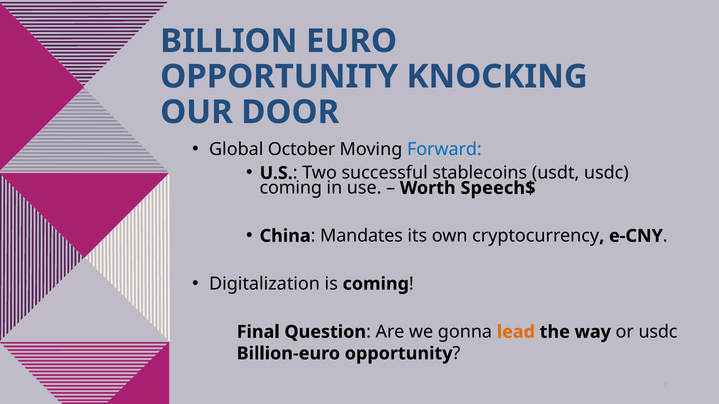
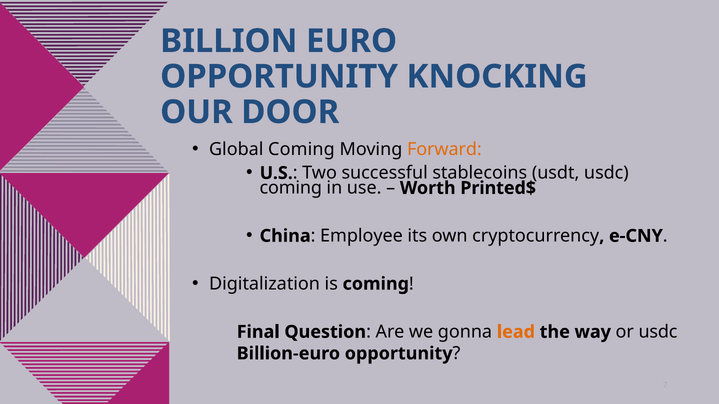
Global October: October -> Coming
Forward colour: blue -> orange
Speech$: Speech$ -> Printed$
Mandates: Mandates -> Employee
